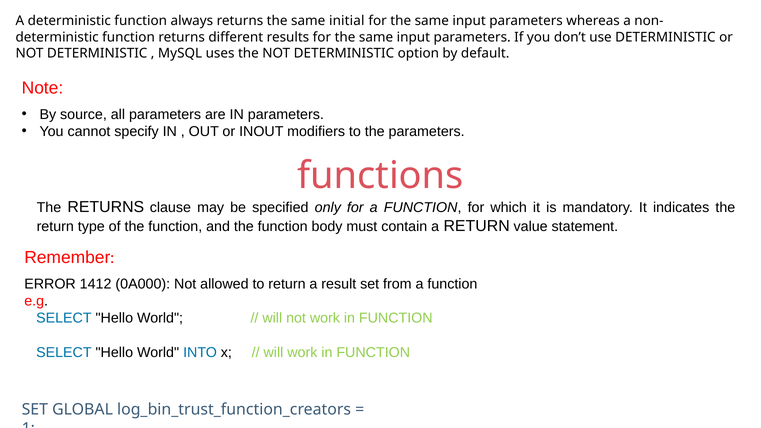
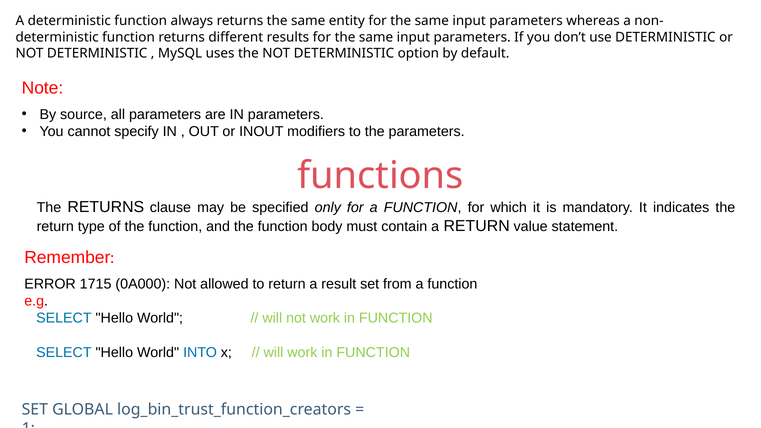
initial: initial -> entity
1412: 1412 -> 1715
